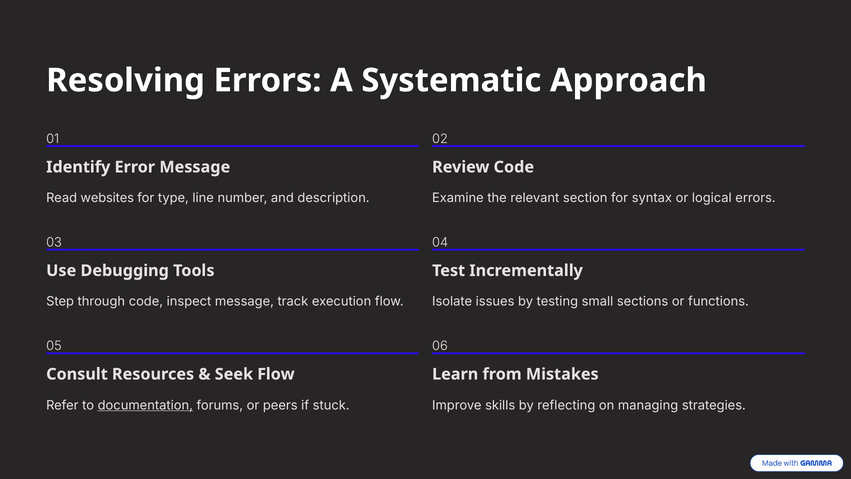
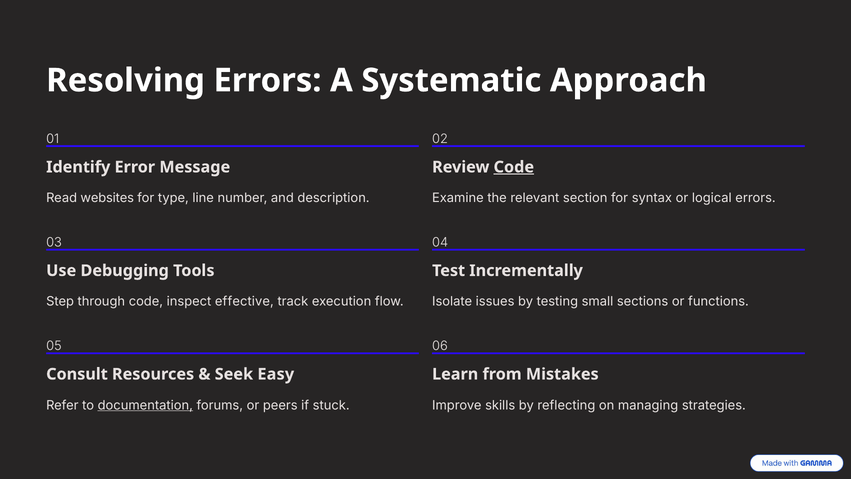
Code at (514, 167) underline: none -> present
inspect message: message -> effective
Seek Flow: Flow -> Easy
